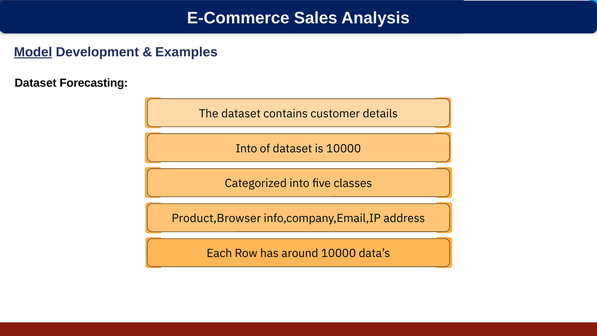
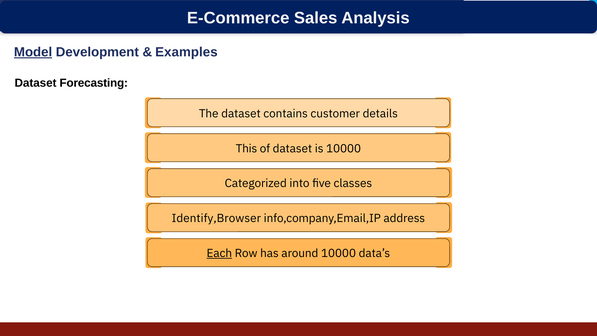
Into at (246, 148): Into -> This
Product,Browser: Product,Browser -> Identify,Browser
Each underline: none -> present
